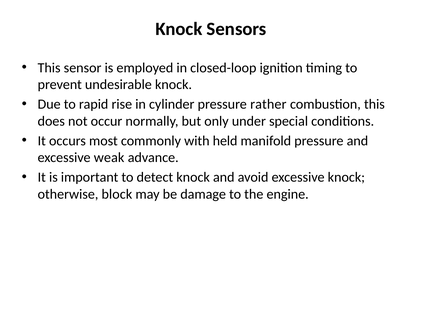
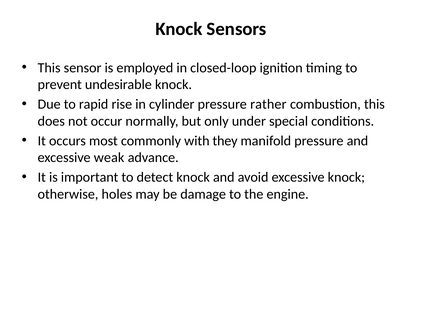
held: held -> they
block: block -> holes
